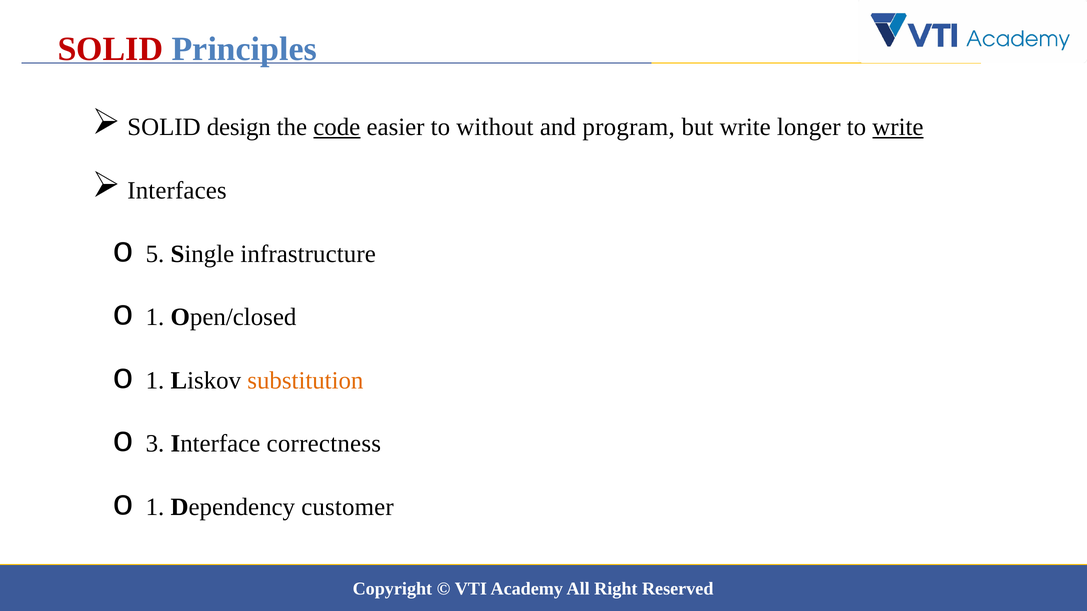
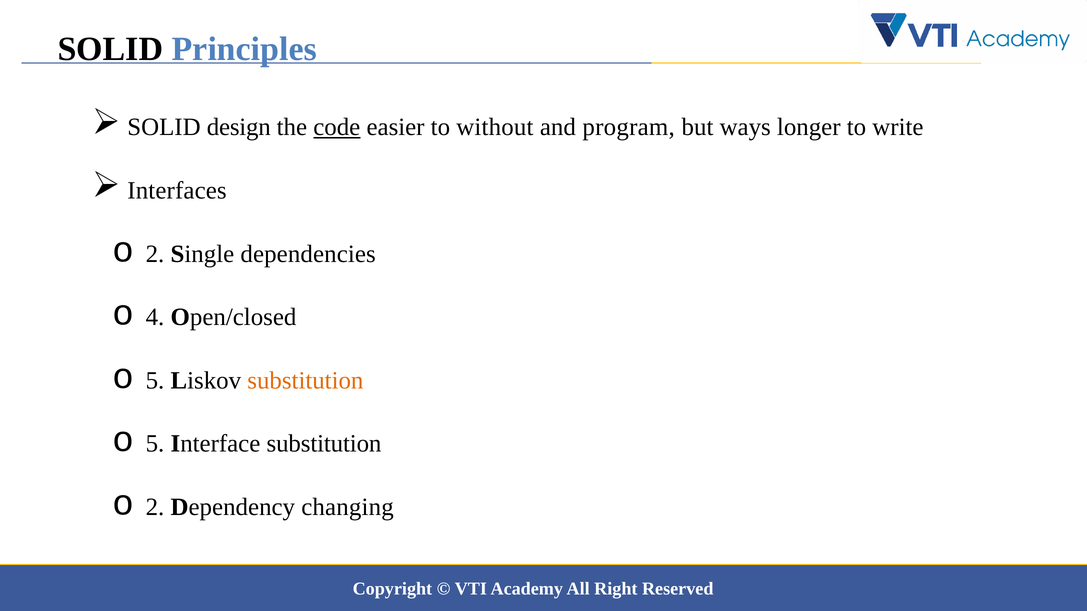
SOLID at (110, 49) colour: red -> black
but write: write -> ways
write at (898, 127) underline: present -> none
5 at (155, 254): 5 -> 2
infrastructure: infrastructure -> dependencies
1 at (155, 317): 1 -> 4
1 at (155, 381): 1 -> 5
3 at (155, 444): 3 -> 5
Interface correctness: correctness -> substitution
1 at (155, 507): 1 -> 2
customer: customer -> changing
